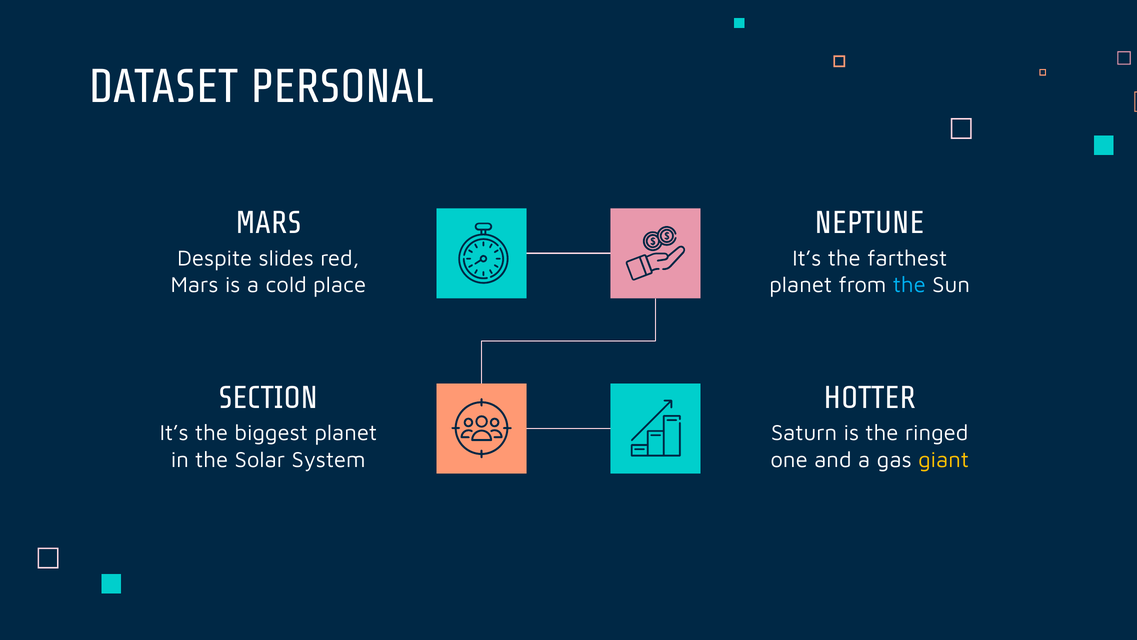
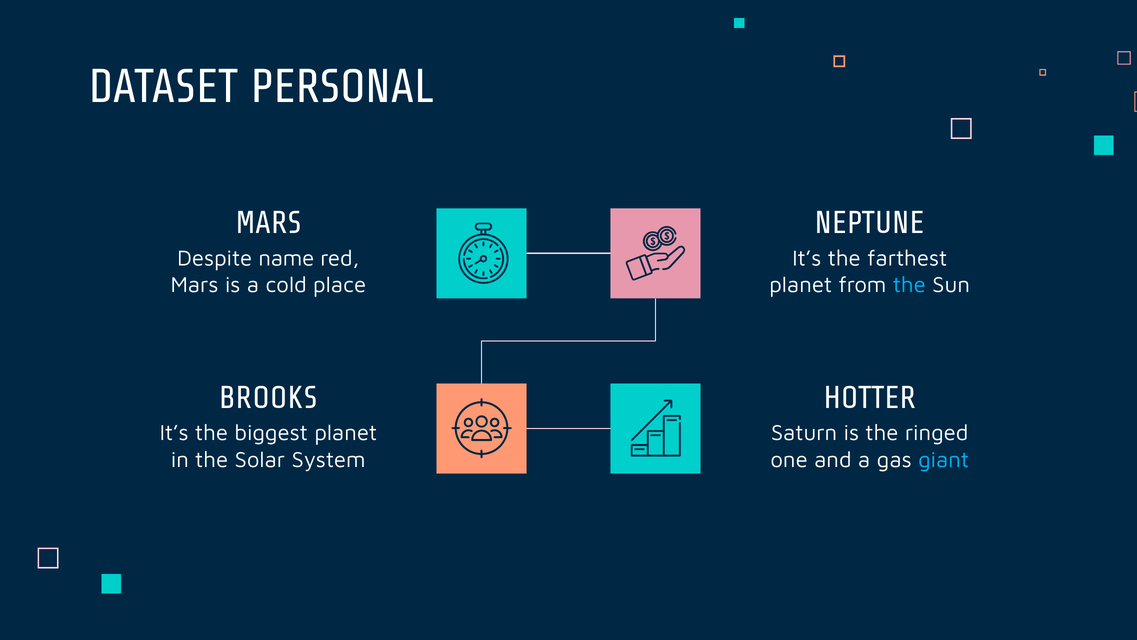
slides: slides -> name
SECTION: SECTION -> BROOKS
giant colour: yellow -> light blue
